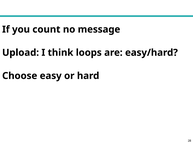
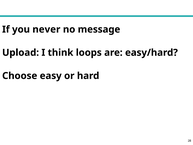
count: count -> never
